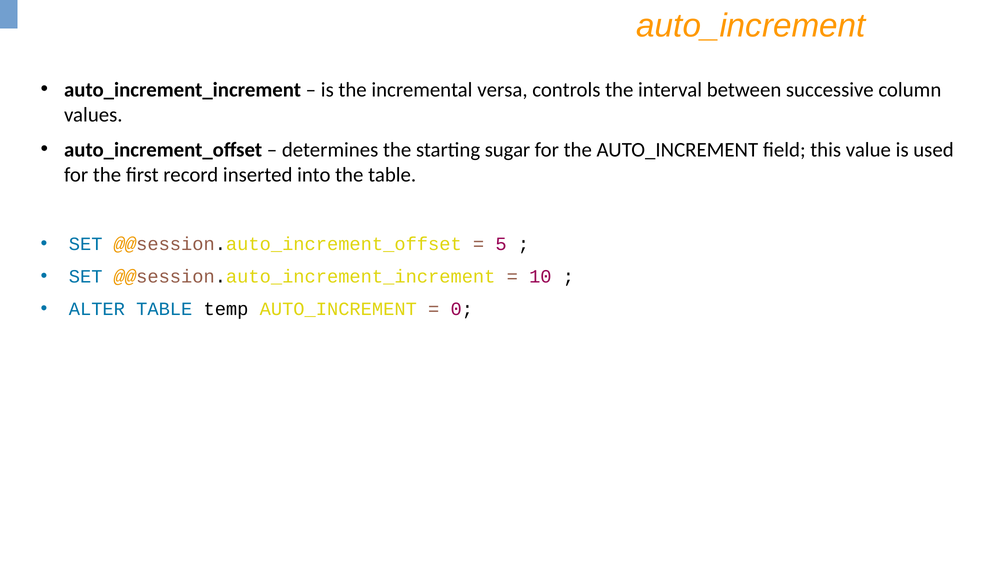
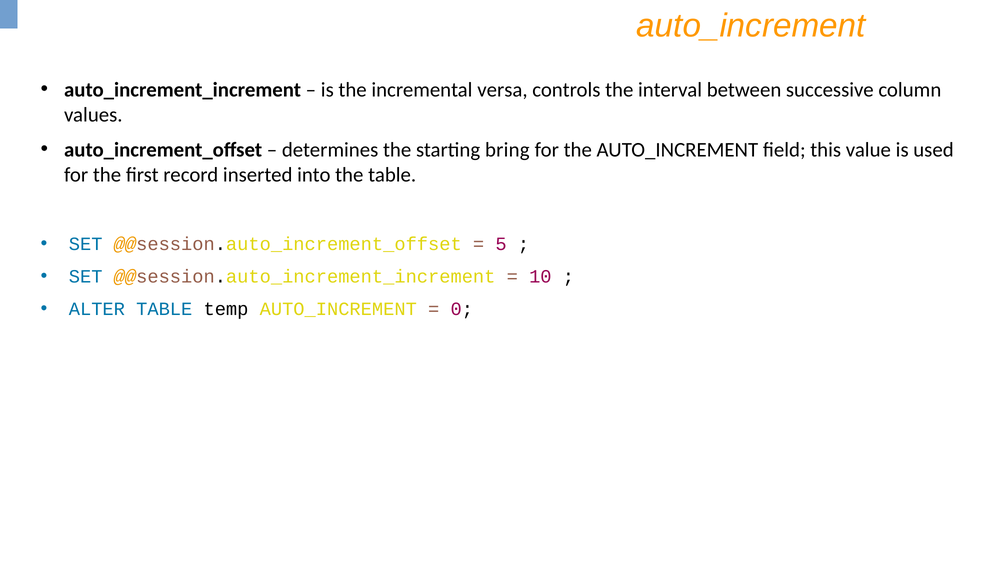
sugar: sugar -> bring
